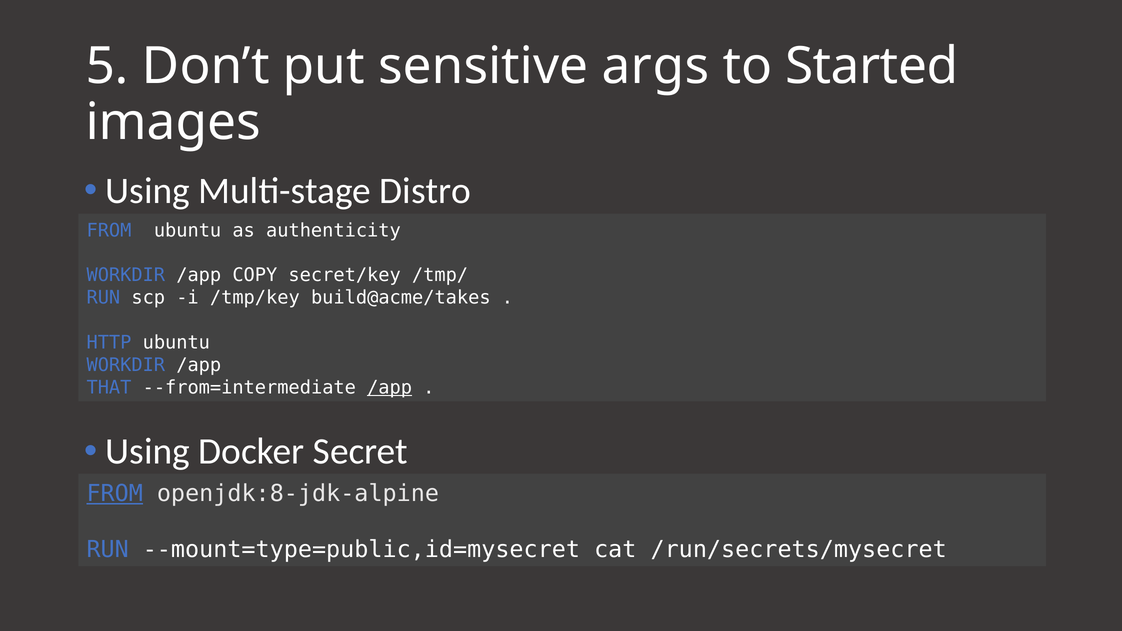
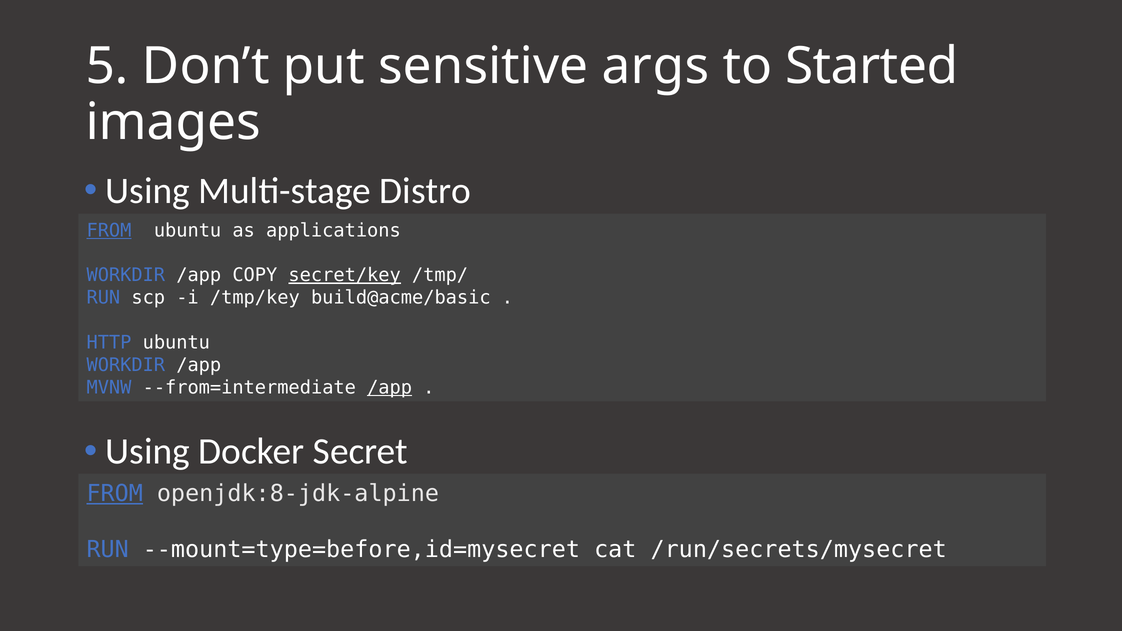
FROM at (109, 230) underline: none -> present
authenticity: authenticity -> applications
secret/key underline: none -> present
build@acme/takes: build@acme/takes -> build@acme/basic
THAT: THAT -> MVNW
--mount=type=public,id=mysecret: --mount=type=public,id=mysecret -> --mount=type=before,id=mysecret
